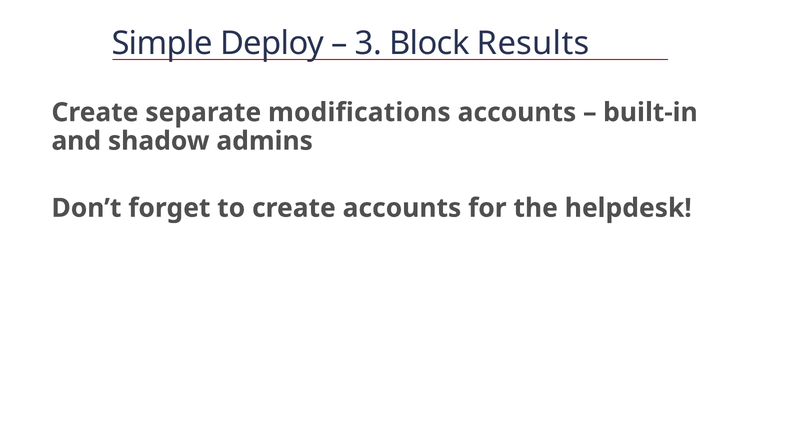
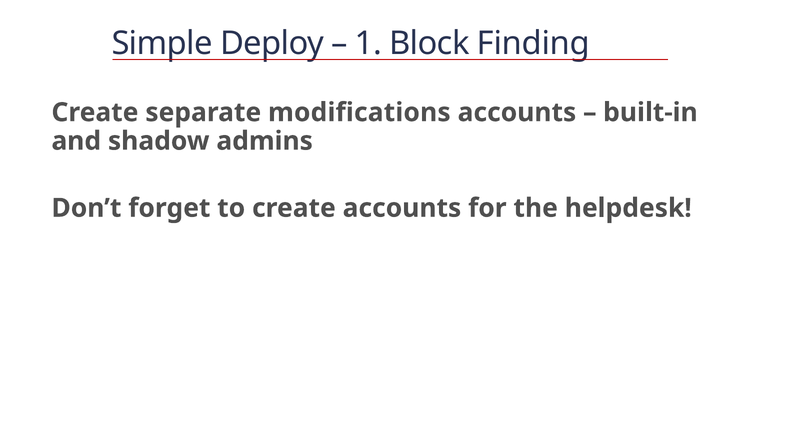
3: 3 -> 1
Results: Results -> Finding
